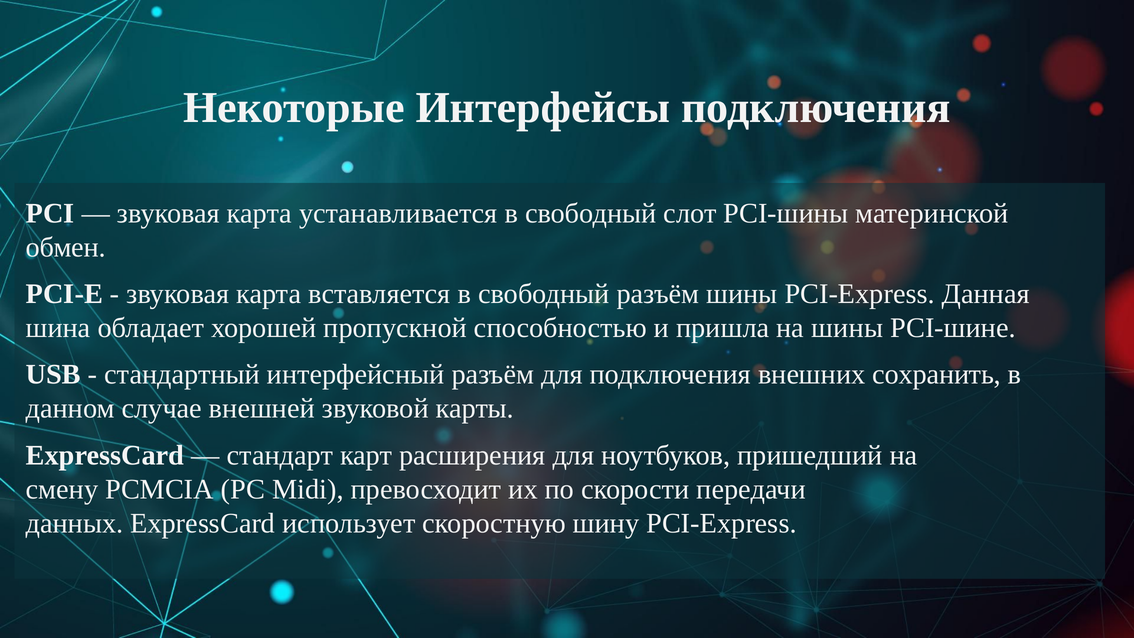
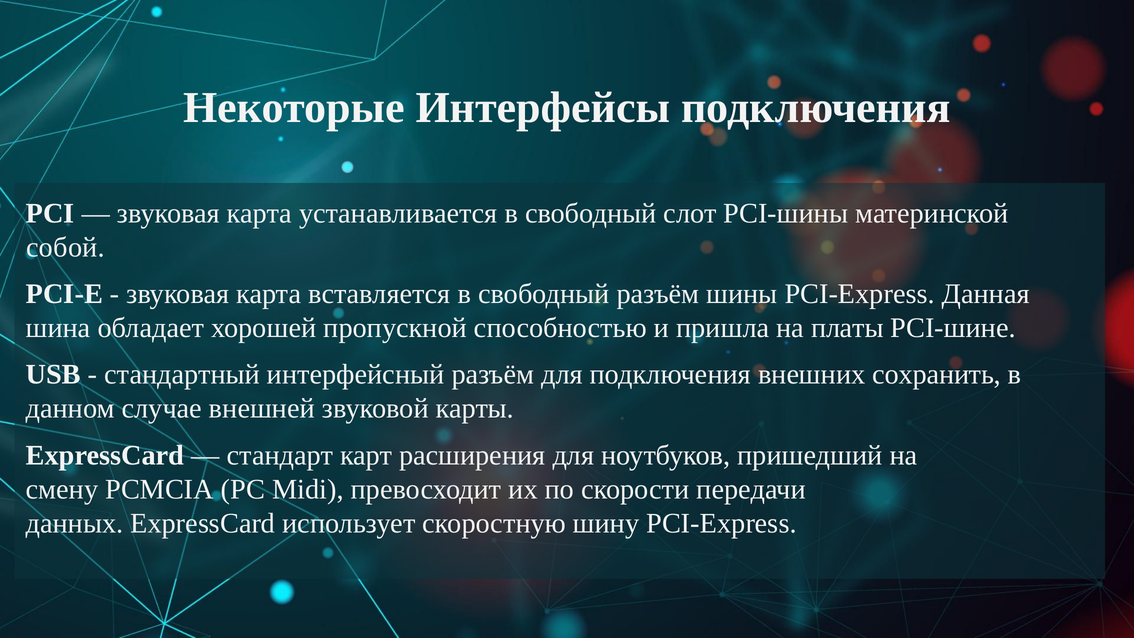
обмен: обмен -> собой
на шины: шины -> платы
